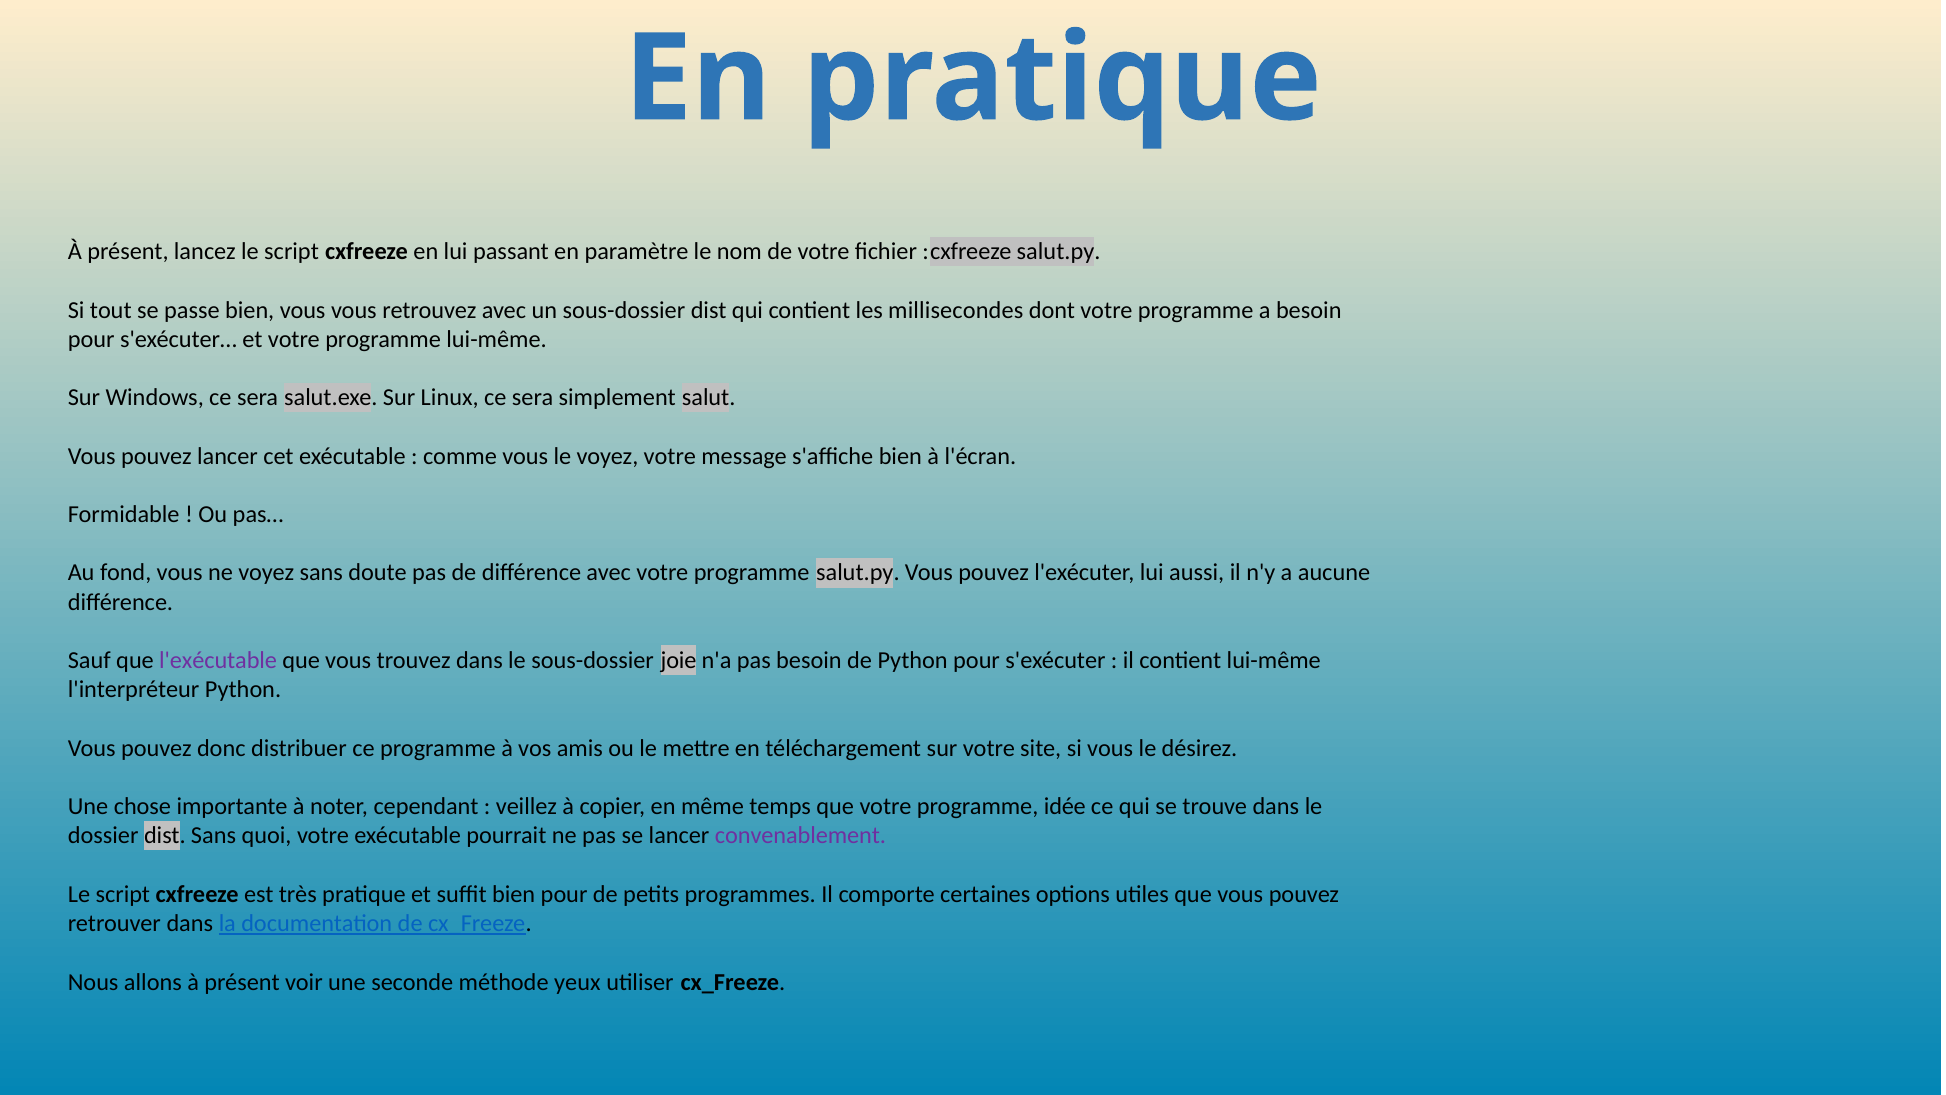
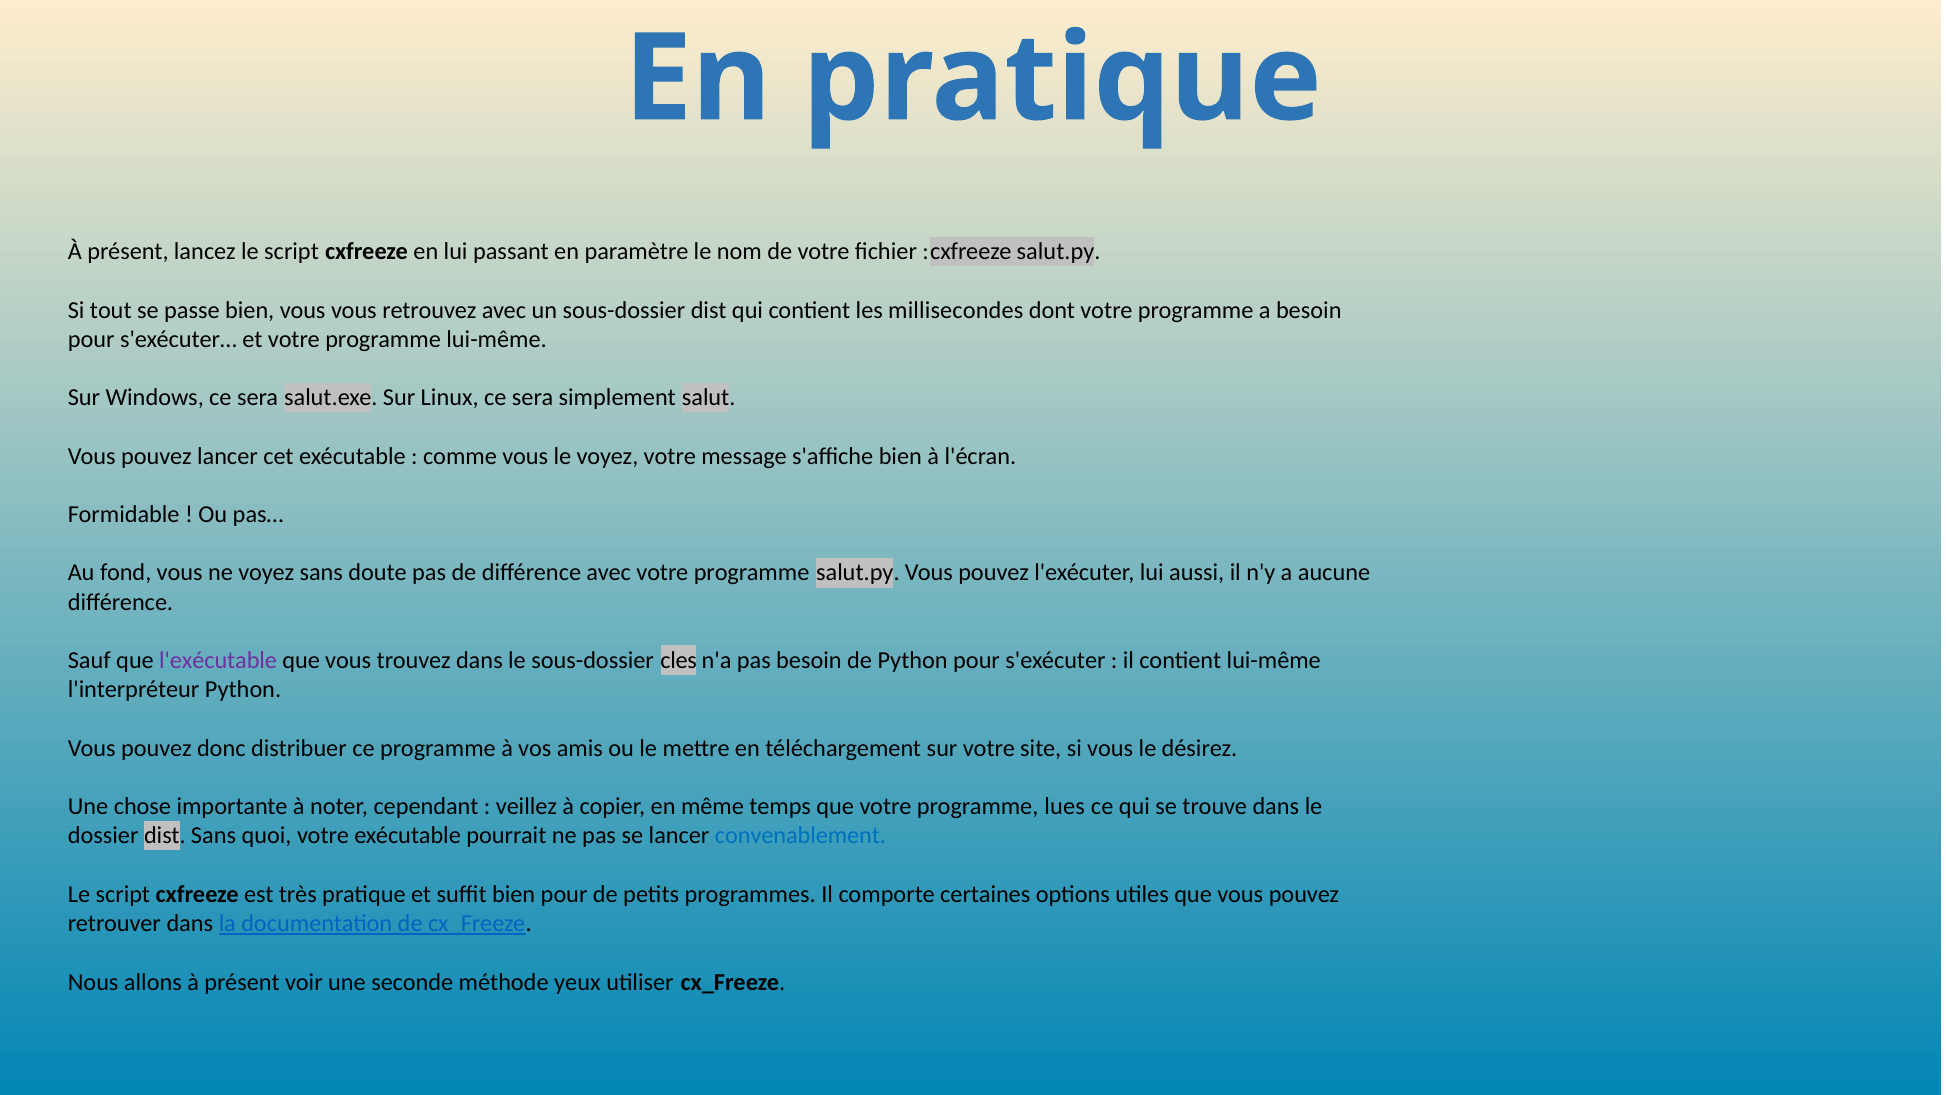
joie: joie -> cles
idée: idée -> lues
convenablement colour: purple -> blue
